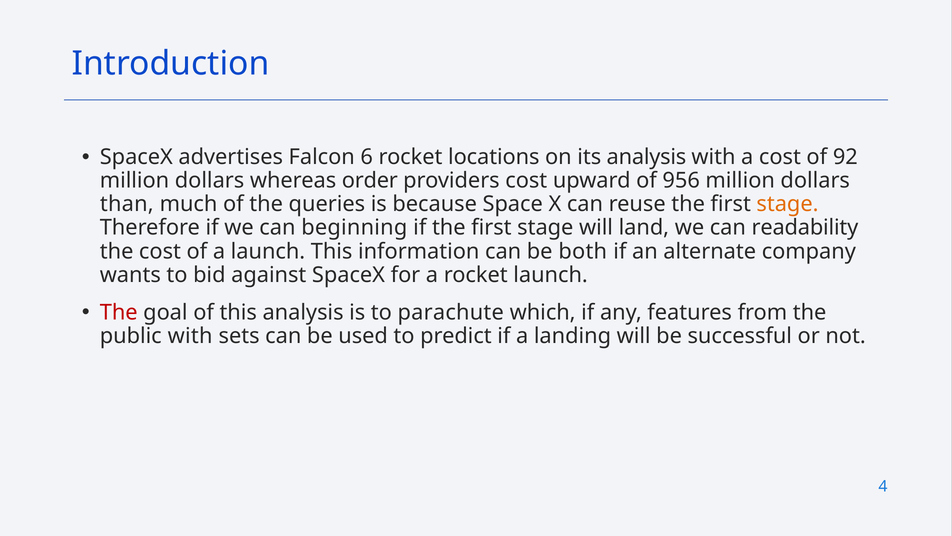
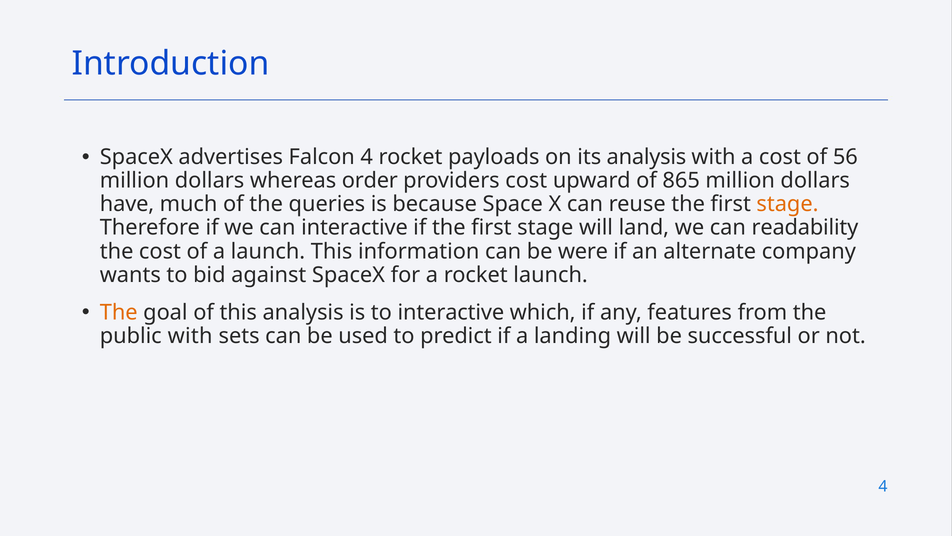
Falcon 6: 6 -> 4
locations: locations -> payloads
92: 92 -> 56
956: 956 -> 865
than: than -> have
can beginning: beginning -> interactive
both: both -> were
The at (119, 312) colour: red -> orange
to parachute: parachute -> interactive
